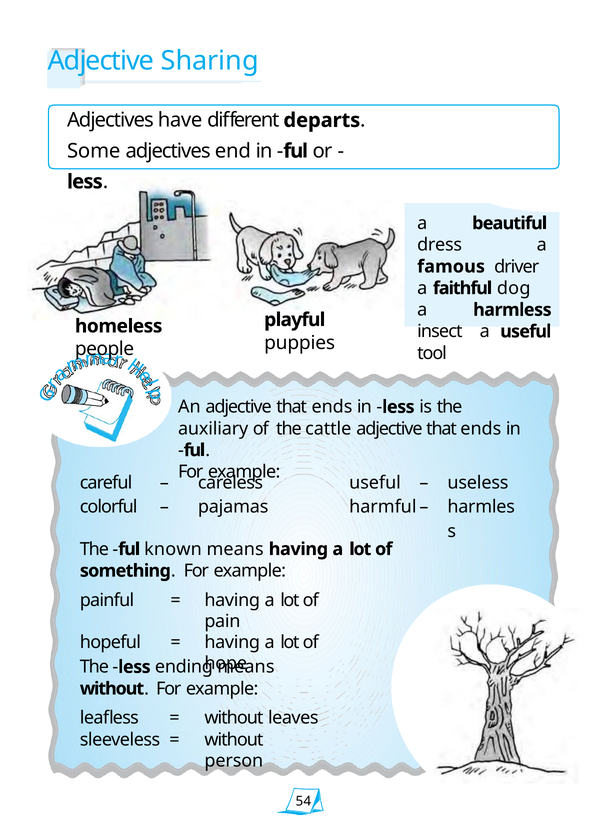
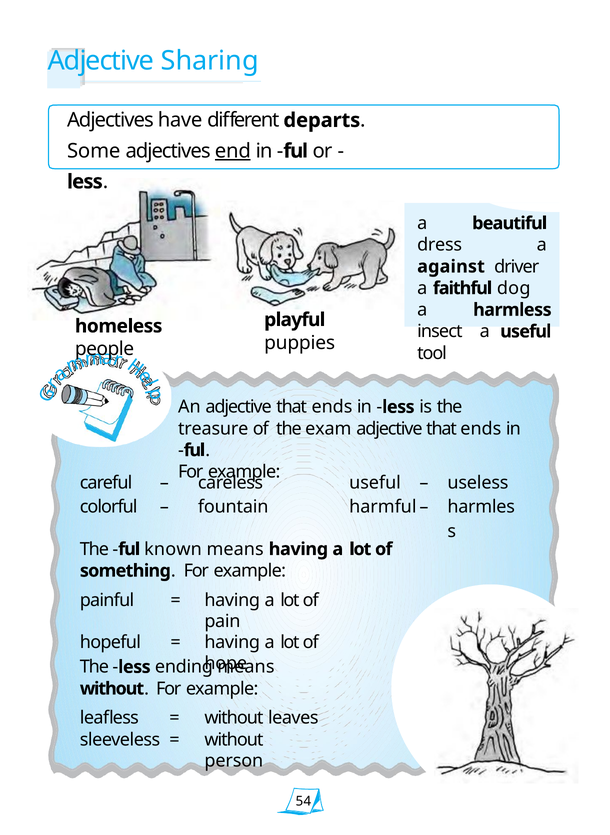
end underline: none -> present
famous: famous -> against
auxiliary: auxiliary -> treasure
cattle: cattle -> exam
pajamas: pajamas -> fountain
